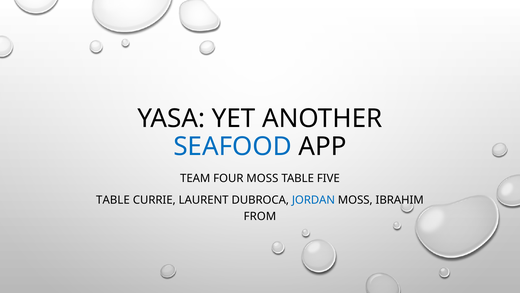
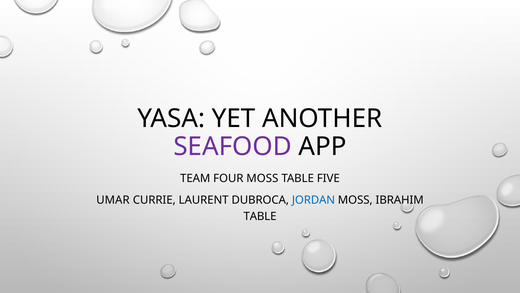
SEAFOOD colour: blue -> purple
TABLE at (113, 200): TABLE -> UMAR
FROM at (260, 216): FROM -> TABLE
